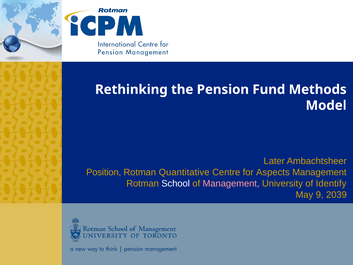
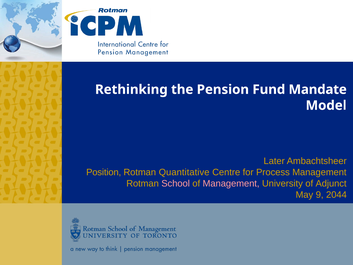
Methods: Methods -> Mandate
Aspects: Aspects -> Process
School colour: white -> pink
Identify: Identify -> Adjunct
2039: 2039 -> 2044
